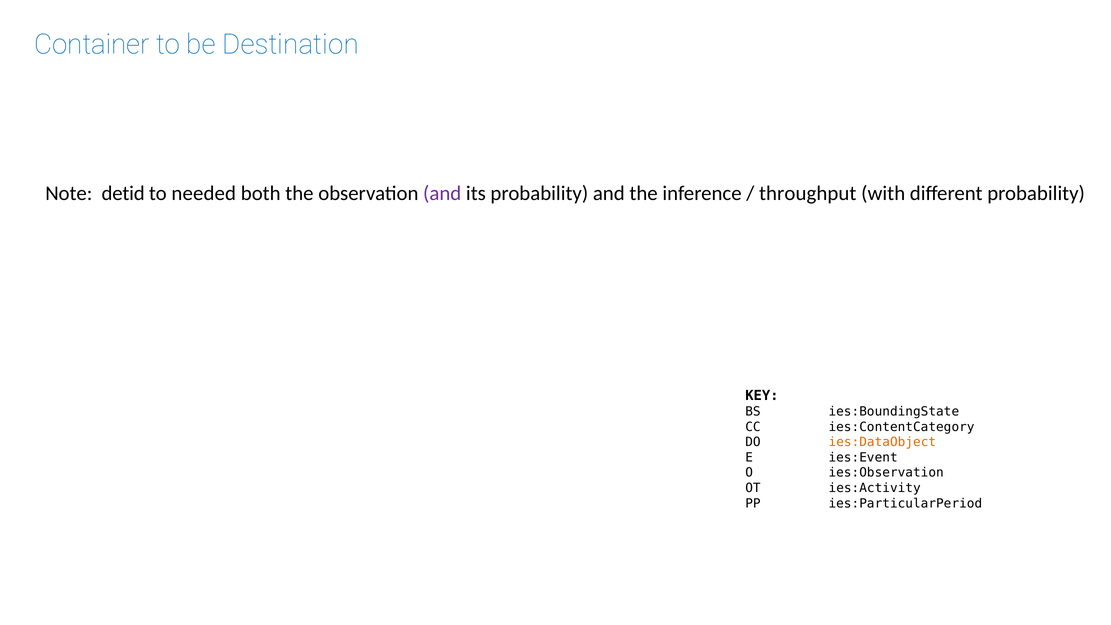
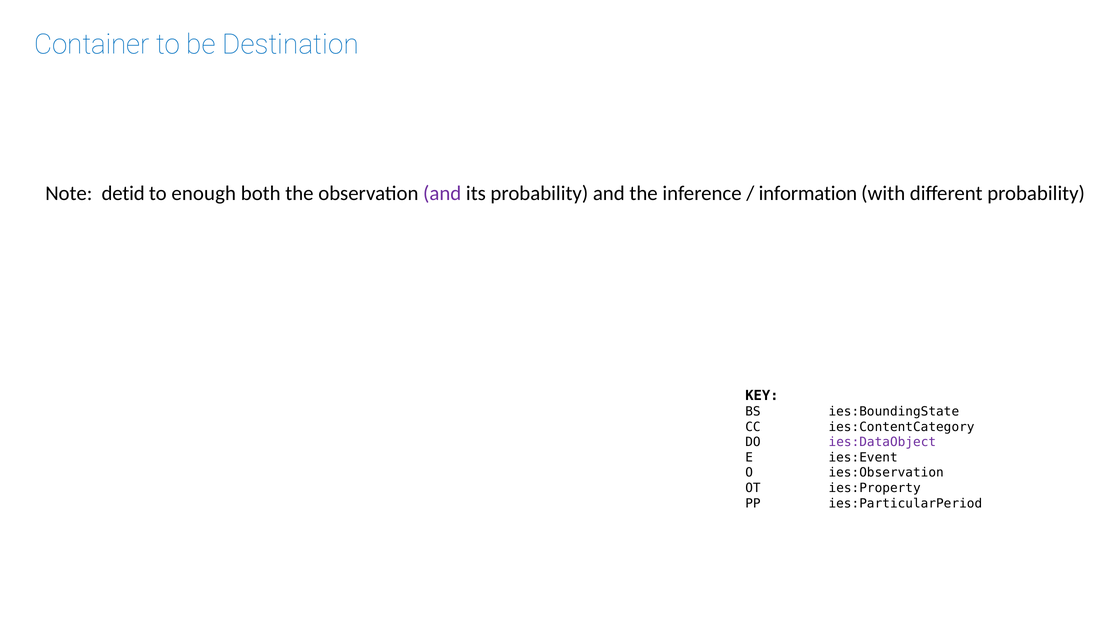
needed: needed -> enough
throughput: throughput -> information
ies:DataObject colour: orange -> purple
ies:Activity: ies:Activity -> ies:Property
